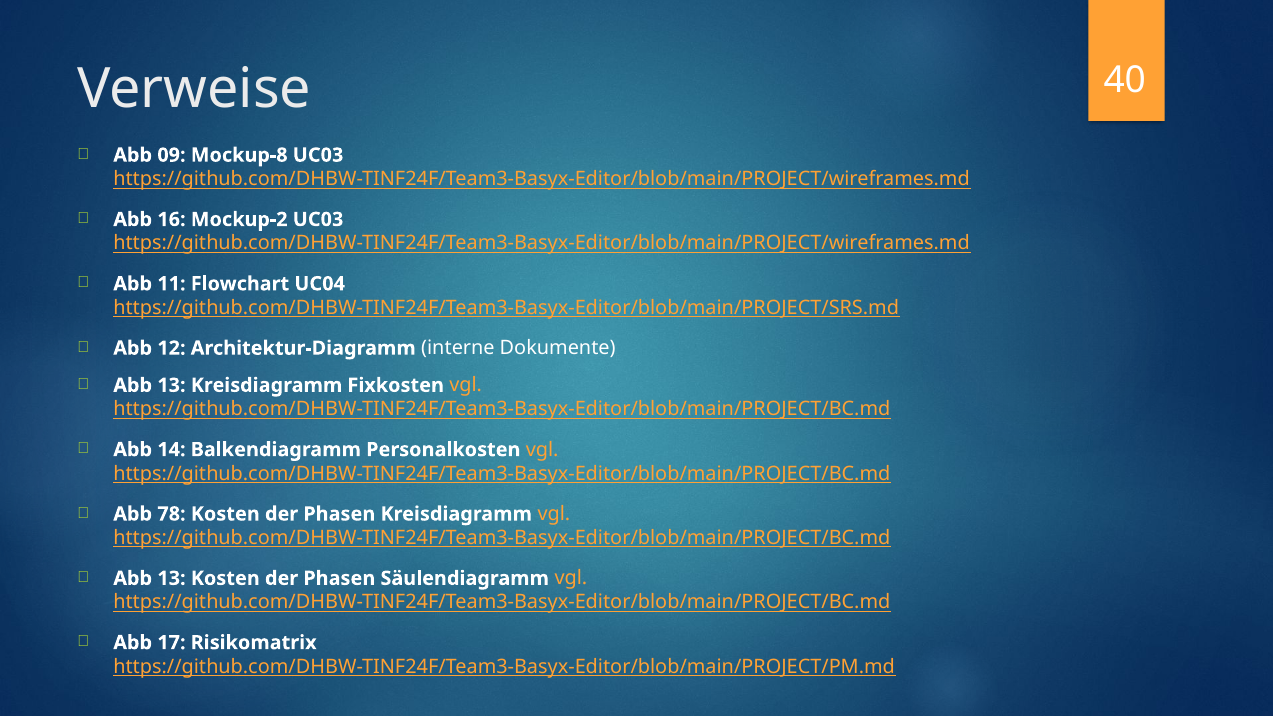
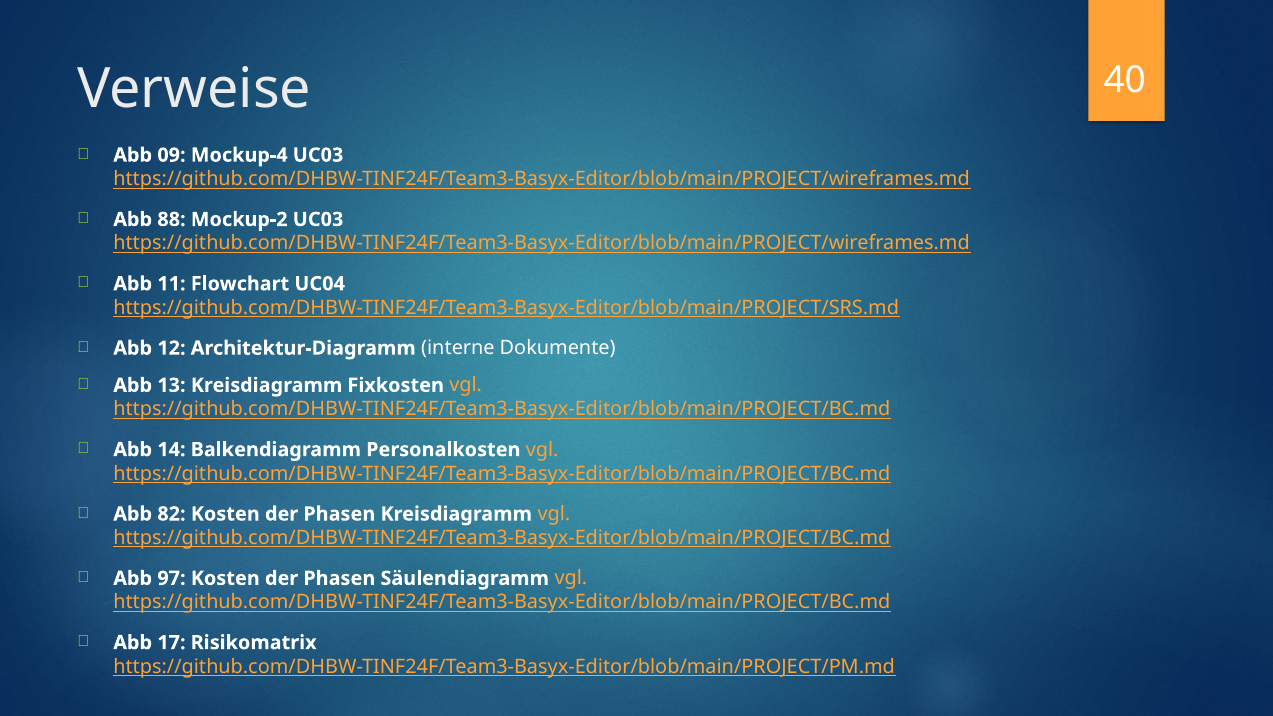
Mockup-8: Mockup-8 -> Mockup-4
16: 16 -> 88
78: 78 -> 82
13 at (171, 578): 13 -> 97
